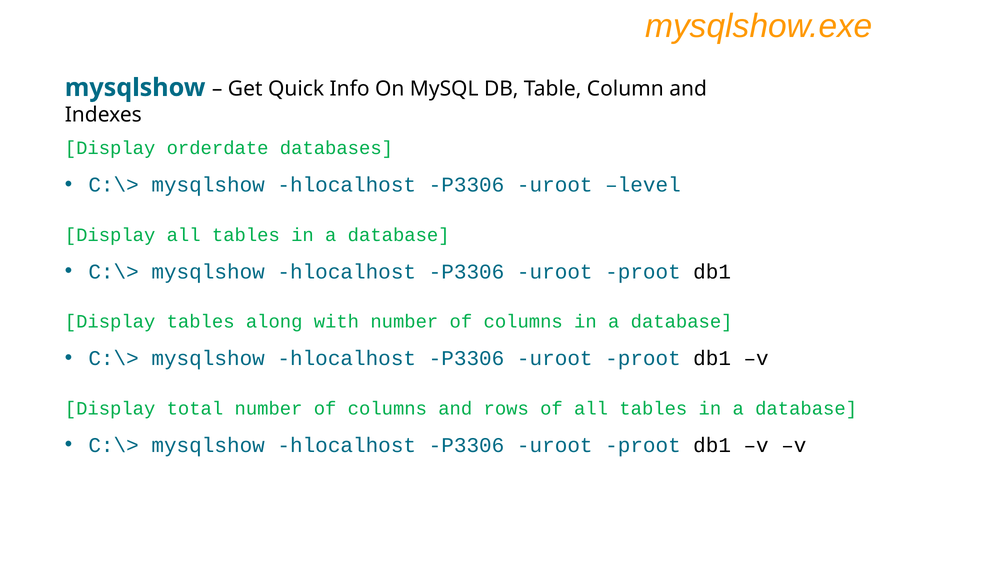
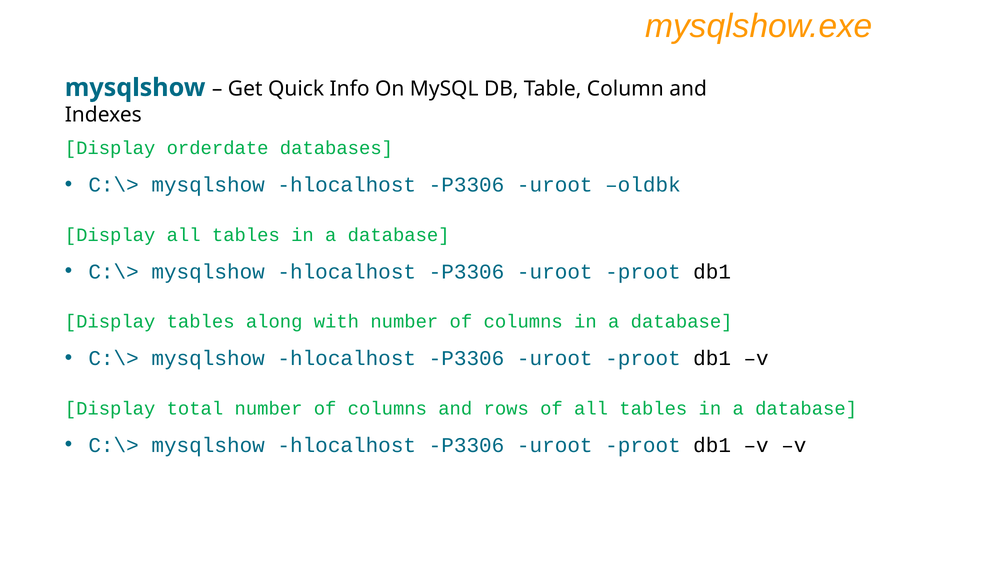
level: level -> oldbk
